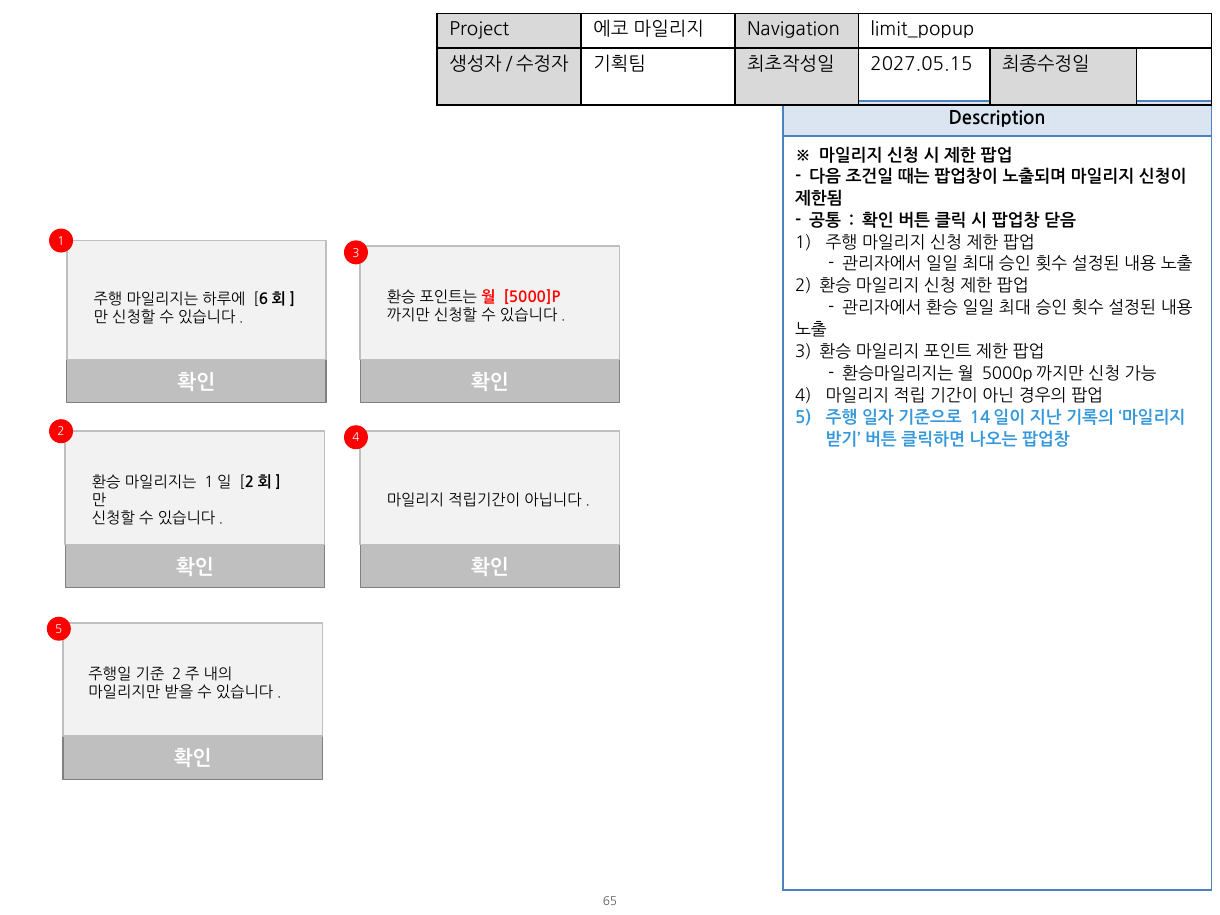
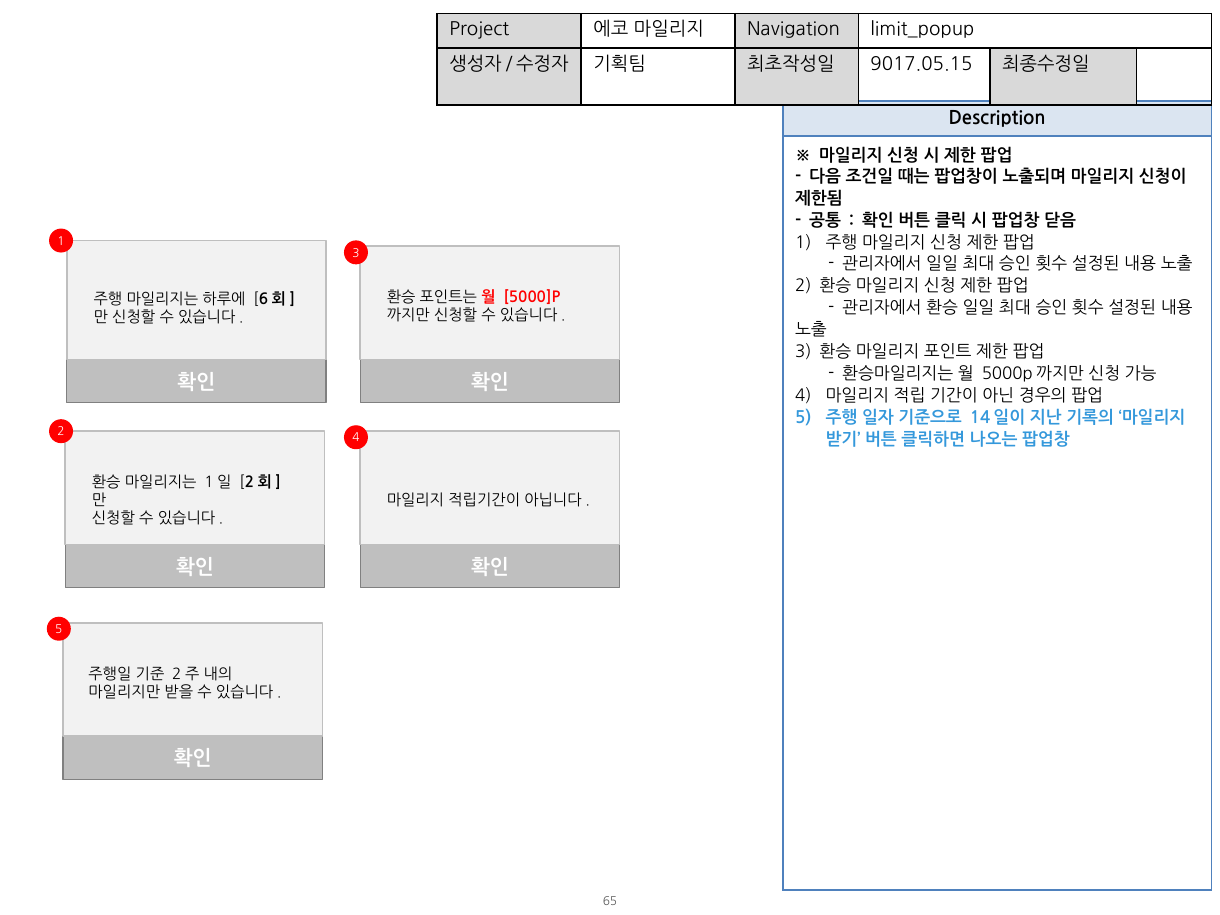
2027.05.15: 2027.05.15 -> 9017.05.15
